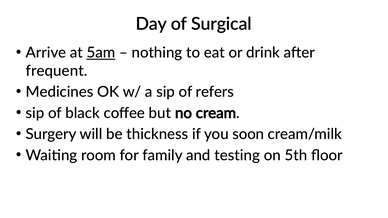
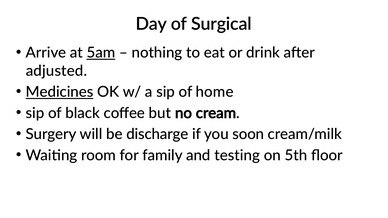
frequent: frequent -> adjusted
Medicines underline: none -> present
refers: refers -> home
thickness: thickness -> discharge
